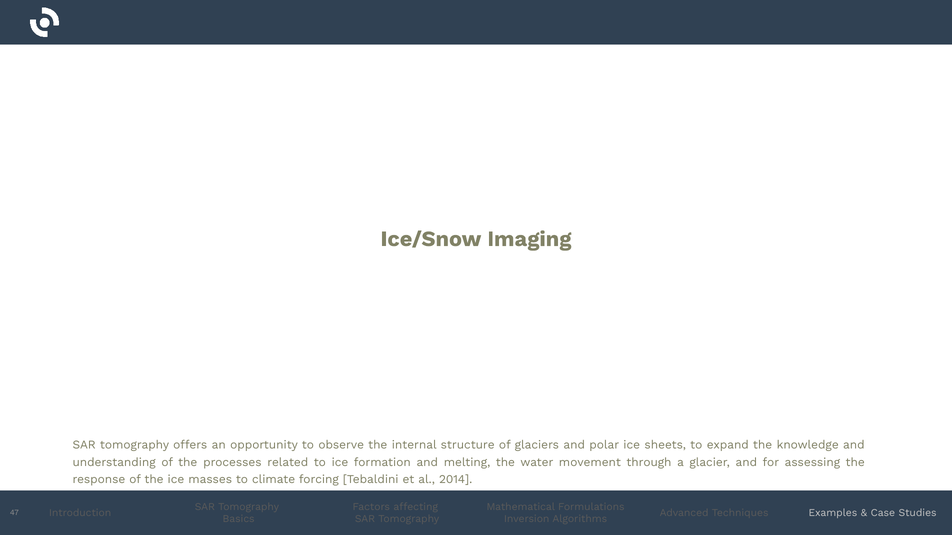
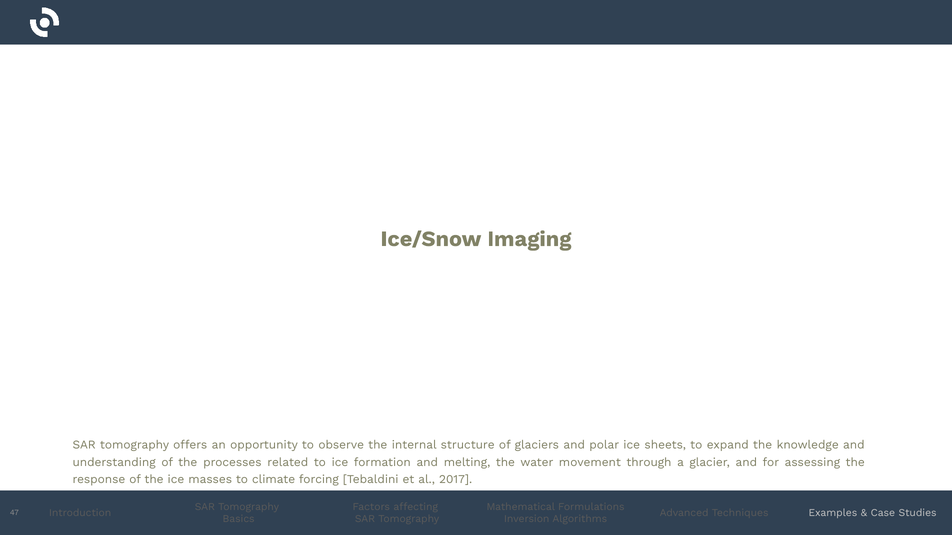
2014: 2014 -> 2017
